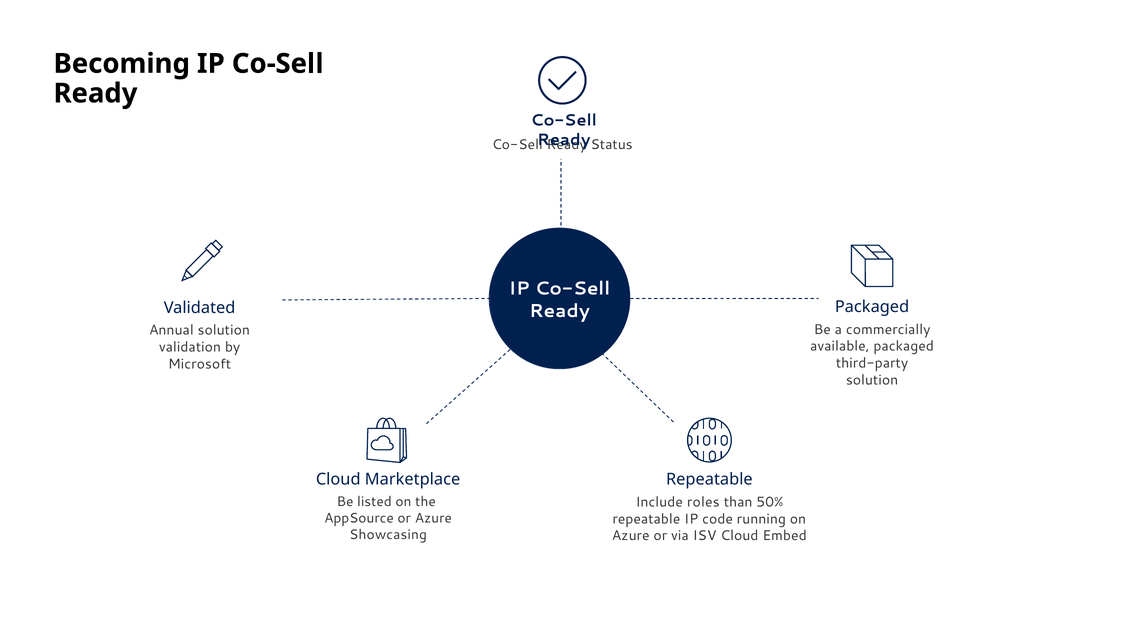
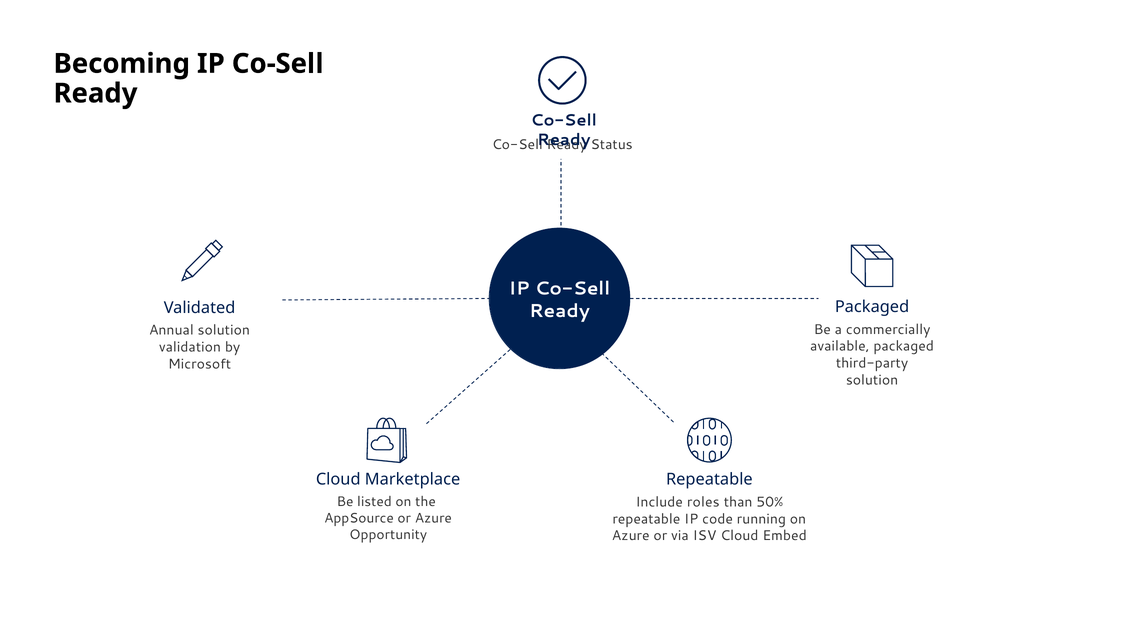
Showcasing: Showcasing -> Opportunity
